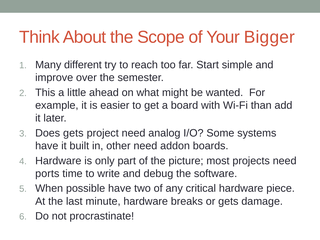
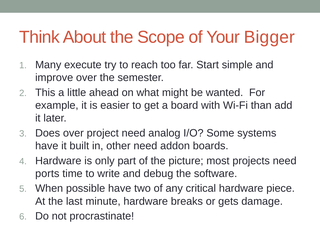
different: different -> execute
Does gets: gets -> over
